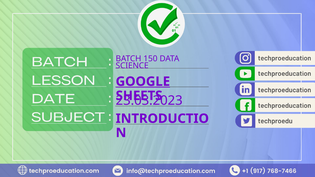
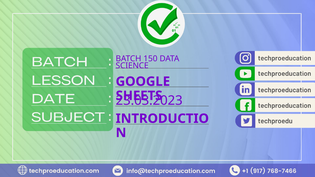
GOOGLE underline: present -> none
